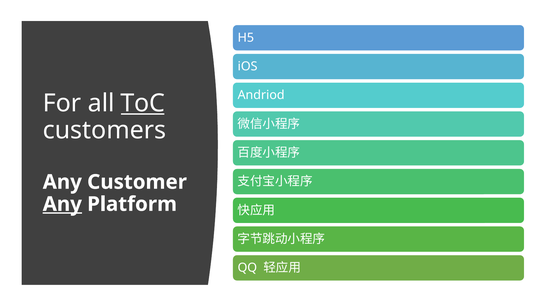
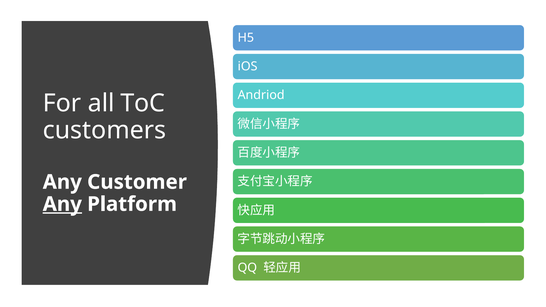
ToC underline: present -> none
